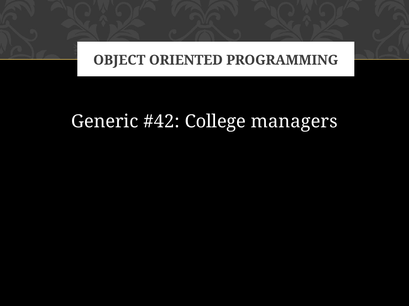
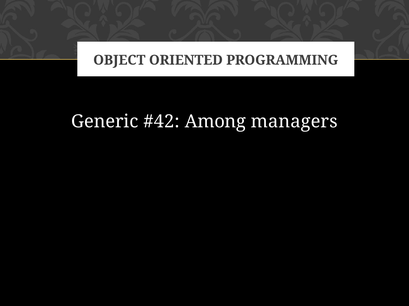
College: College -> Among
